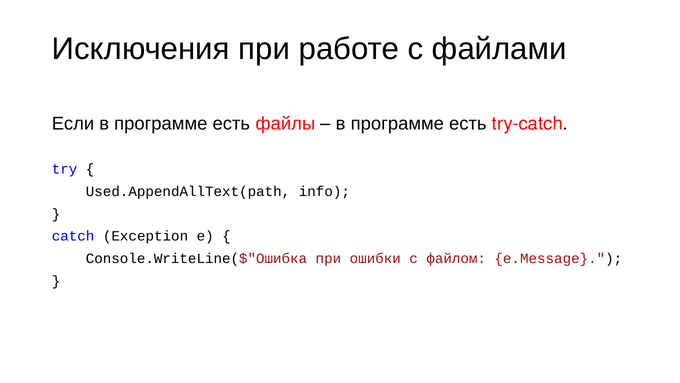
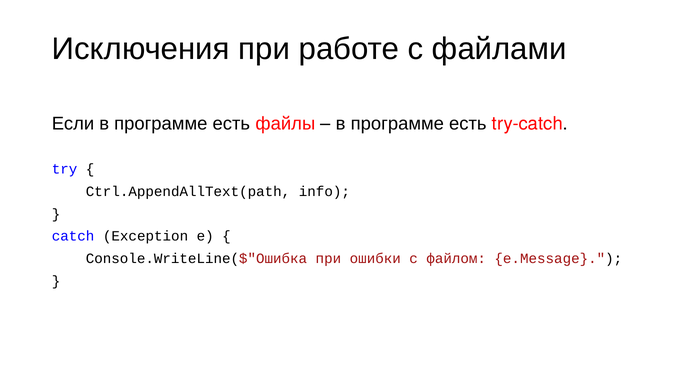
Used.AppendAllText(path: Used.AppendAllText(path -> Ctrl.AppendAllText(path
